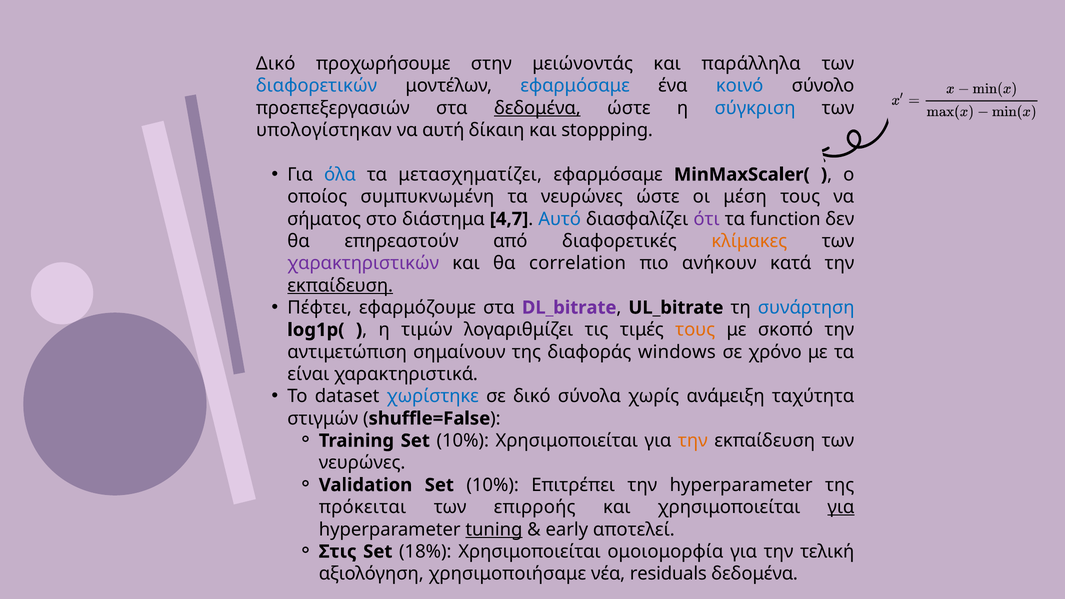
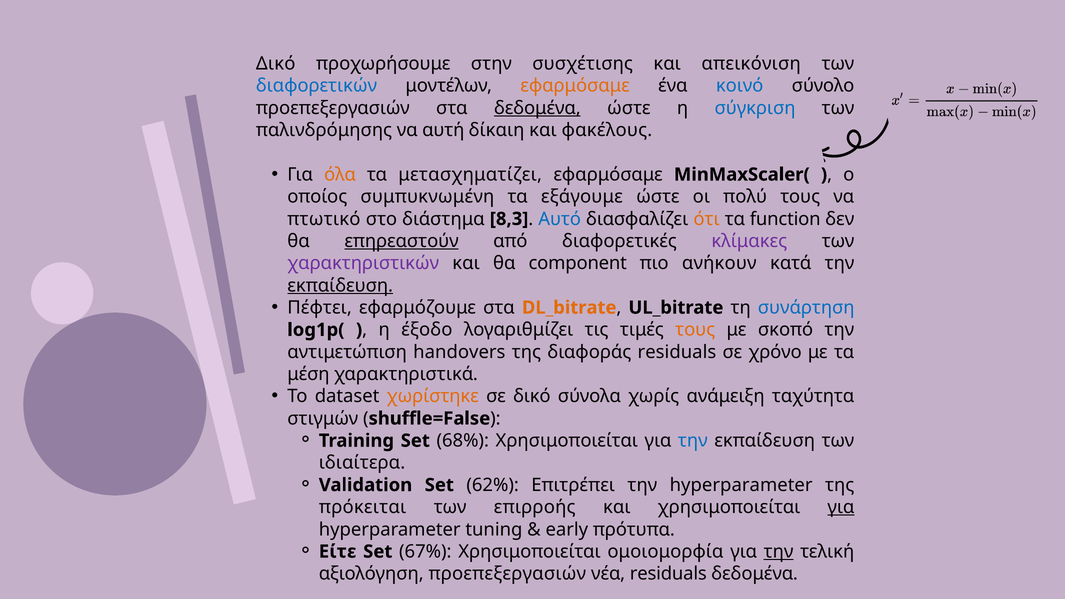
μειώνοντάς: μειώνοντάς -> συσχέτισης
παράλληλα: παράλληλα -> απεικόνιση
εφαρμόσαμε at (575, 86) colour: blue -> orange
υπολογίστηκαν: υπολογίστηκαν -> παλινδρόμησης
stoppping: stoppping -> φακέλους
όλα colour: blue -> orange
τα νευρώνες: νευρώνες -> εξάγουμε
μέση: μέση -> πολύ
σήματος: σήματος -> πτωτικό
4,7: 4,7 -> 8,3
ότι colour: purple -> orange
επηρεαστούν underline: none -> present
κλίμακες colour: orange -> purple
correlation: correlation -> component
DL_bitrate colour: purple -> orange
τιμών: τιμών -> έξοδο
σημαίνουν: σημαίνουν -> handovers
διαφοράς windows: windows -> residuals
είναι: είναι -> μέση
χωρίστηκε colour: blue -> orange
Training Set 10%: 10% -> 68%
την at (693, 441) colour: orange -> blue
νευρώνες at (362, 463): νευρώνες -> ιδιαίτερα
Validation Set 10%: 10% -> 62%
tuning underline: present -> none
αποτελεί: αποτελεί -> πρότυπα
Στις: Στις -> Είτε
18%: 18% -> 67%
την at (779, 552) underline: none -> present
αξιολόγηση χρησιμοποιήσαμε: χρησιμοποιήσαμε -> προεπεξεργασιών
